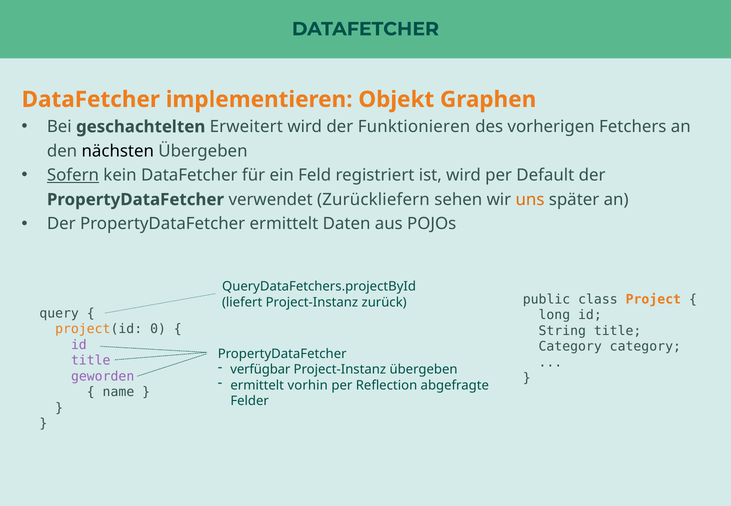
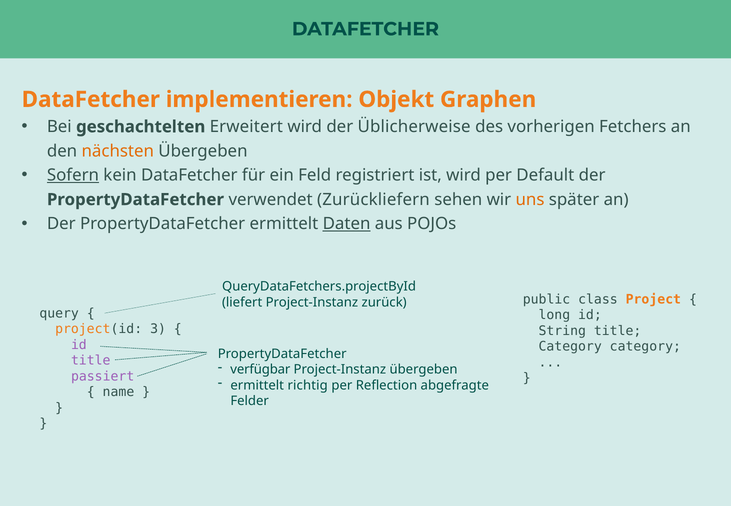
Funktionieren: Funktionieren -> Üblicherweise
nächsten colour: black -> orange
Daten underline: none -> present
0: 0 -> 3
geworden: geworden -> passiert
vorhin: vorhin -> richtig
